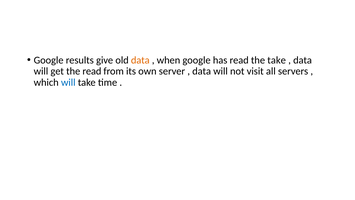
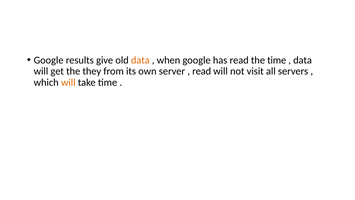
the take: take -> time
the read: read -> they
data at (202, 71): data -> read
will at (68, 82) colour: blue -> orange
